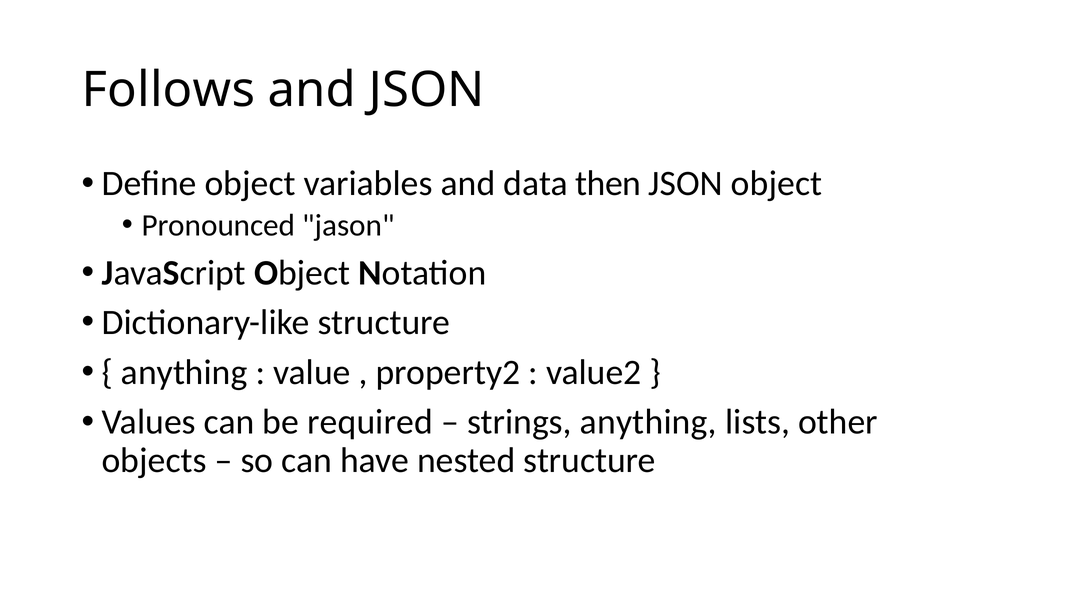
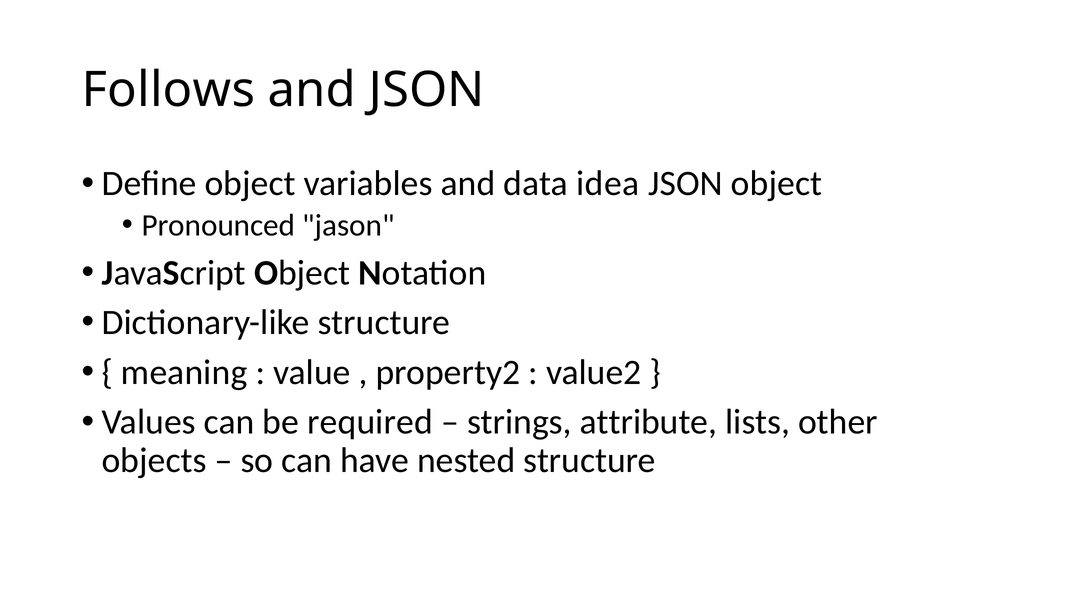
then: then -> idea
anything at (184, 372): anything -> meaning
strings anything: anything -> attribute
